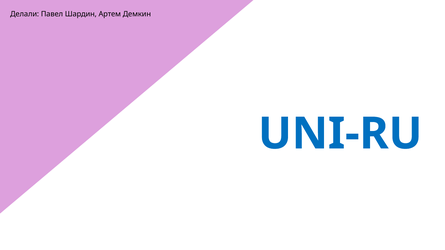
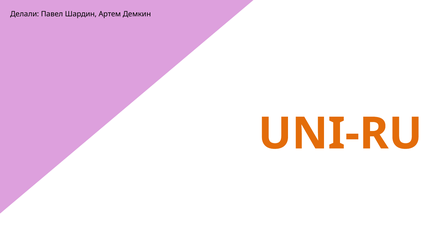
UNI-RU colour: blue -> orange
